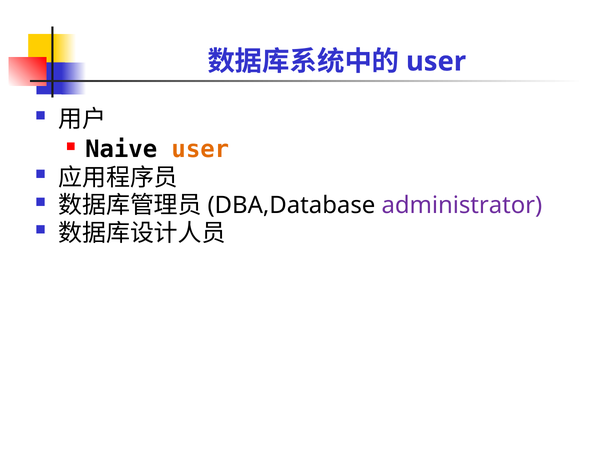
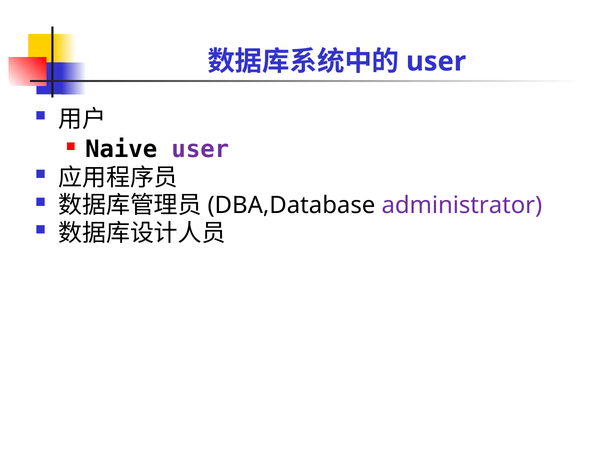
user at (200, 149) colour: orange -> purple
